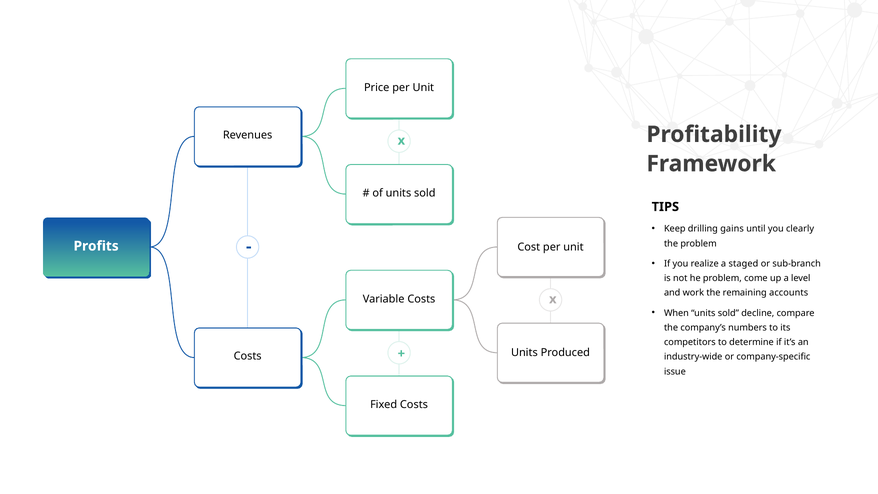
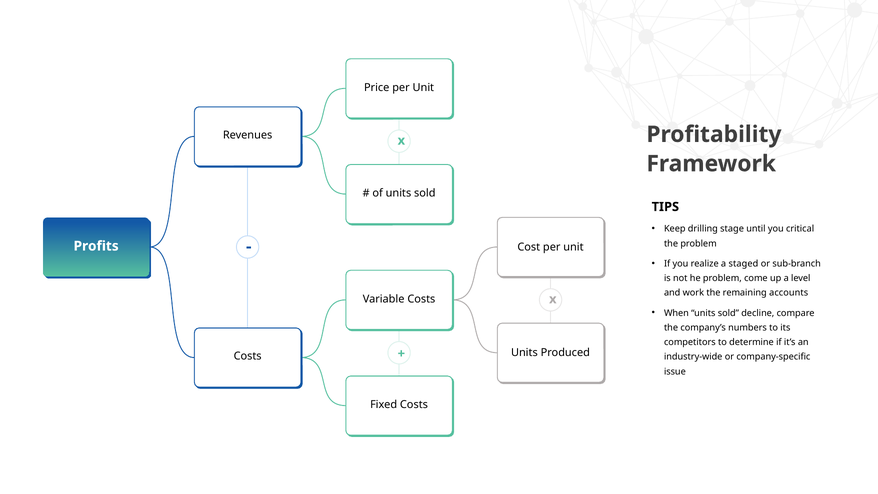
gains: gains -> stage
clearly: clearly -> critical
